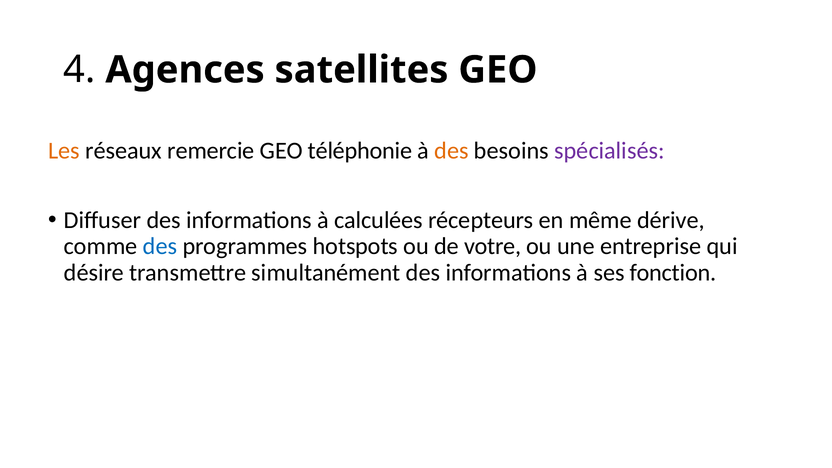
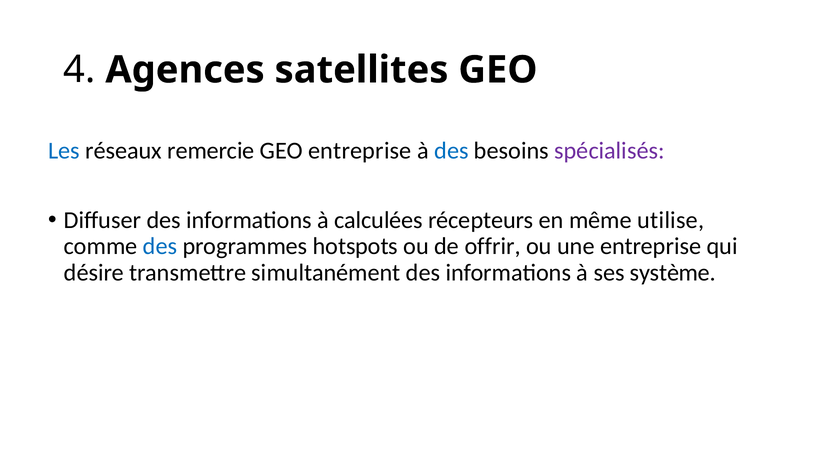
Les colour: orange -> blue
GEO téléphonie: téléphonie -> entreprise
des at (451, 151) colour: orange -> blue
dérive: dérive -> utilise
votre: votre -> offrir
fonction: fonction -> système
